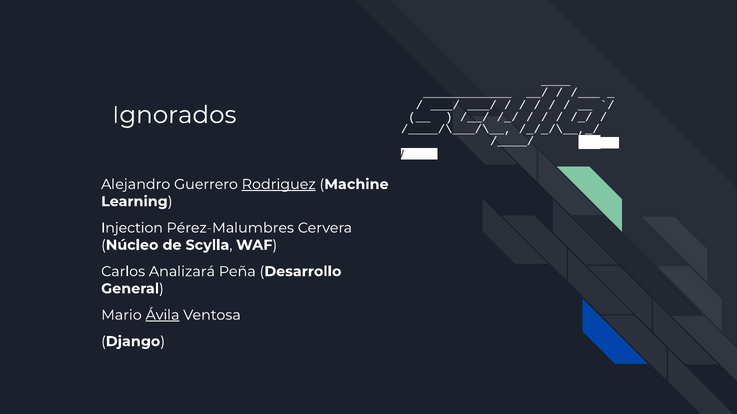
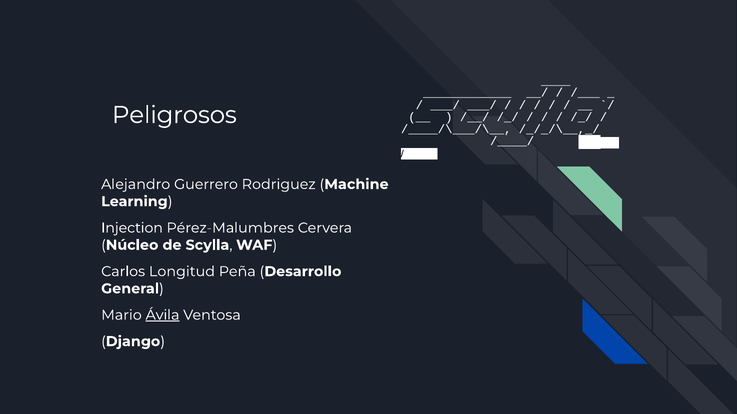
Ignorados: Ignorados -> Peligrosos
Rodriguez underline: present -> none
Analizará: Analizará -> Longitud
